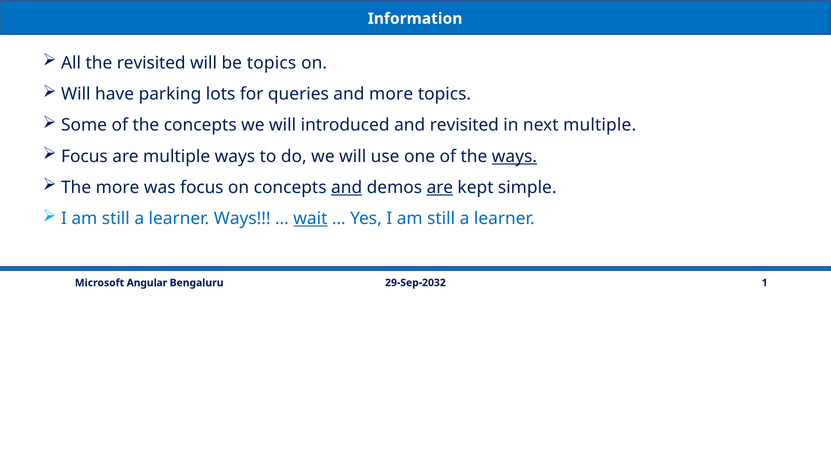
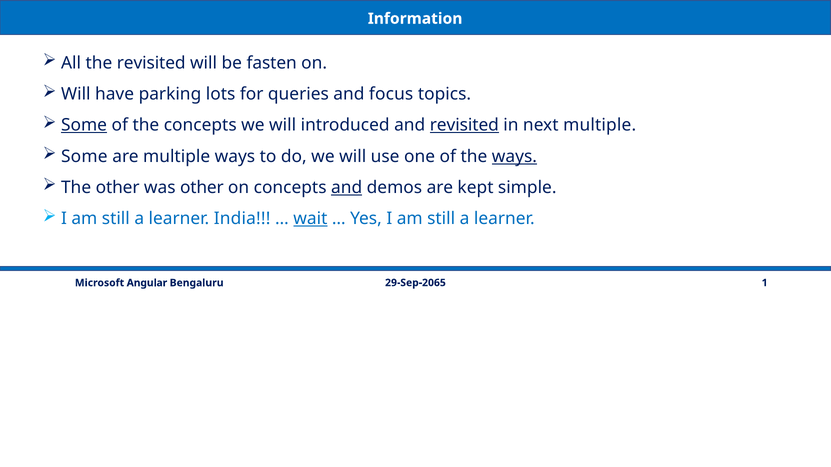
be topics: topics -> fasten
and more: more -> focus
Some at (84, 125) underline: none -> present
revisited at (464, 125) underline: none -> present
Focus at (84, 157): Focus -> Some
The more: more -> other
was focus: focus -> other
are at (440, 188) underline: present -> none
learner Ways: Ways -> India
29-Sep-2032: 29-Sep-2032 -> 29-Sep-2065
